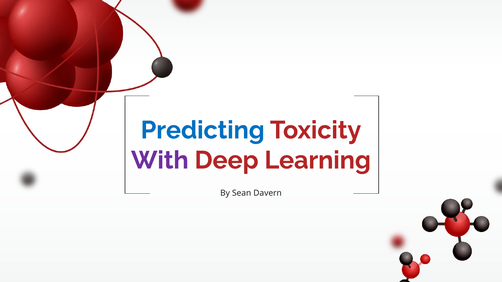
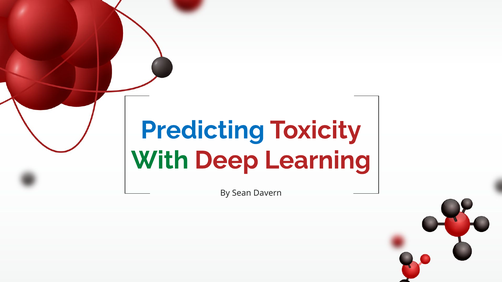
With colour: purple -> green
